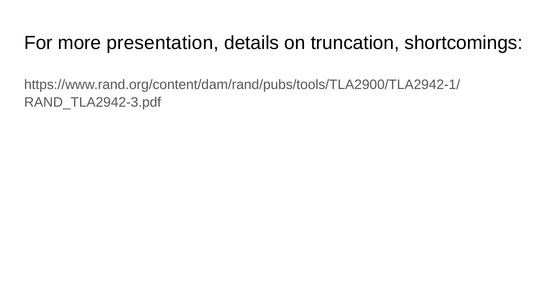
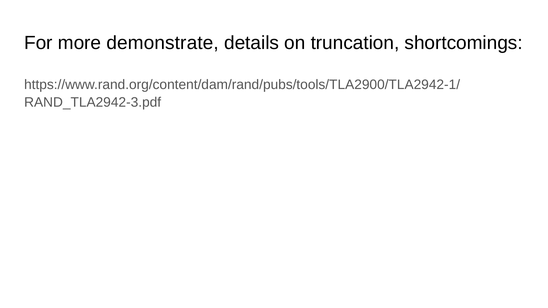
presentation: presentation -> demonstrate
